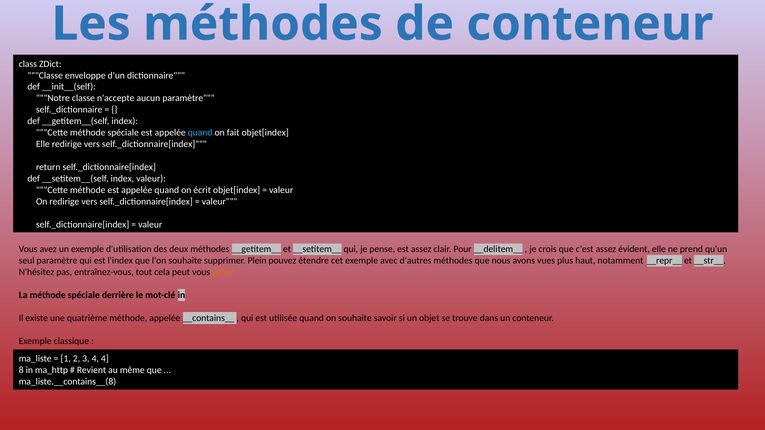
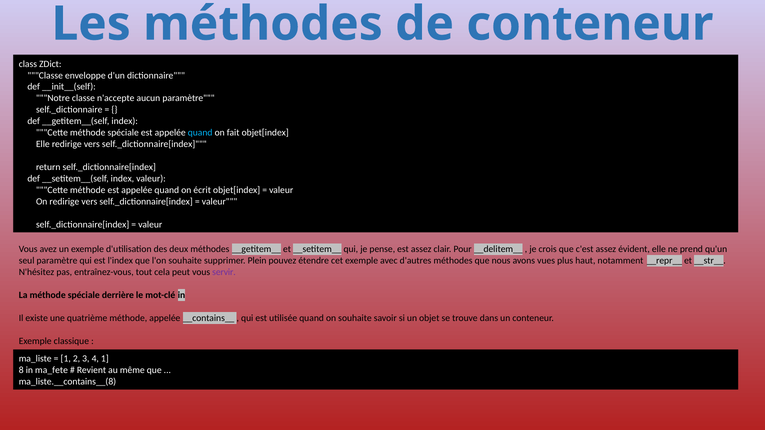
servir colour: orange -> purple
4 4: 4 -> 1
ma_http: ma_http -> ma_fete
